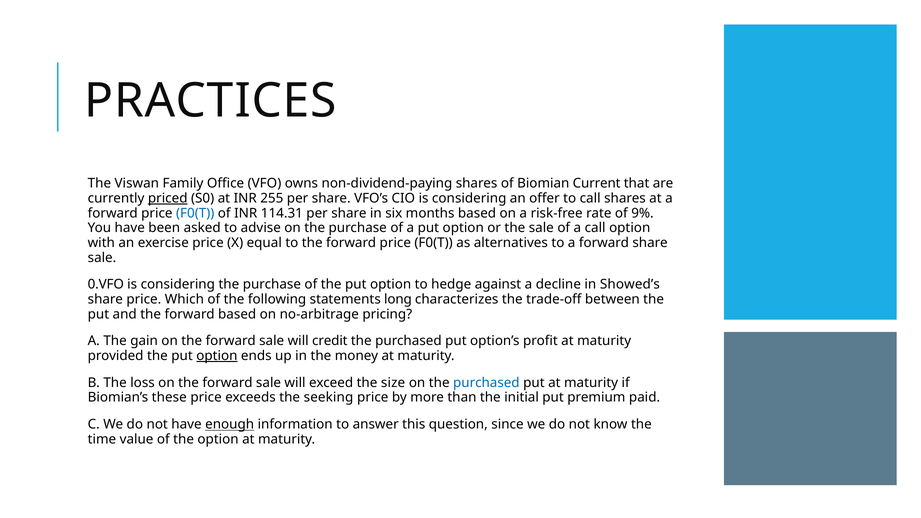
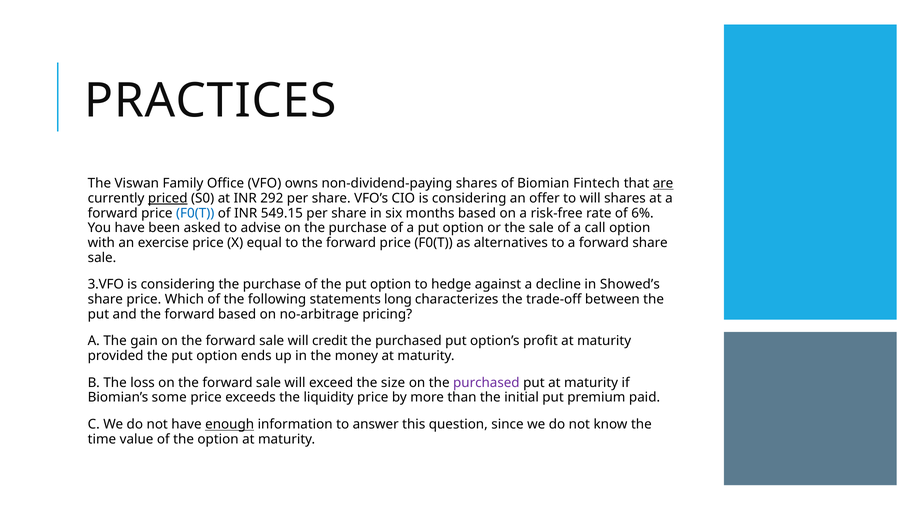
Current: Current -> Fintech
are underline: none -> present
255: 255 -> 292
to call: call -> will
114.31: 114.31 -> 549.15
9%: 9% -> 6%
0.VFO: 0.VFO -> 3.VFO
option at (217, 356) underline: present -> none
purchased at (486, 383) colour: blue -> purple
these: these -> some
seeking: seeking -> liquidity
